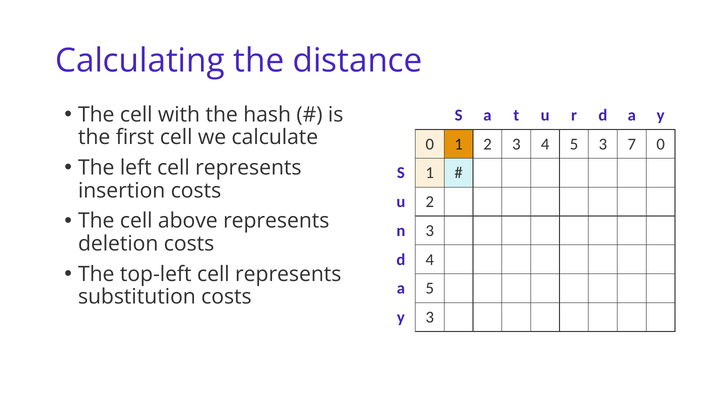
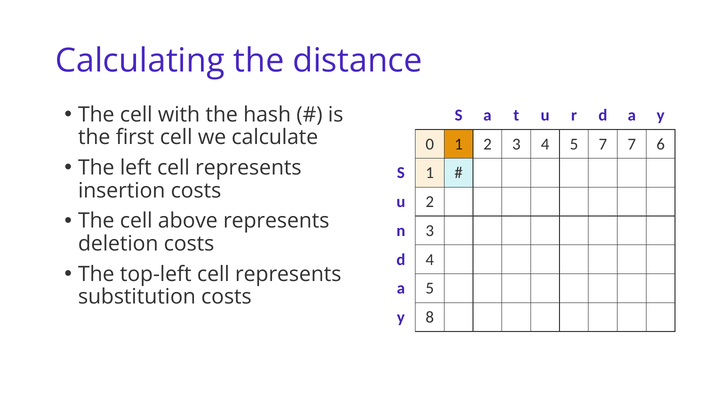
5 3: 3 -> 7
7 0: 0 -> 6
y 3: 3 -> 8
